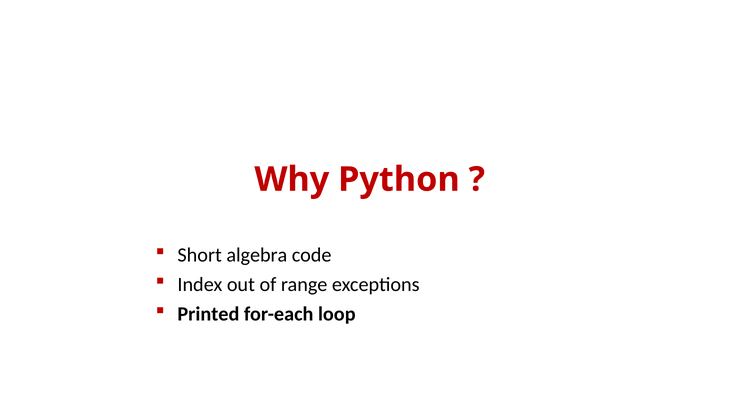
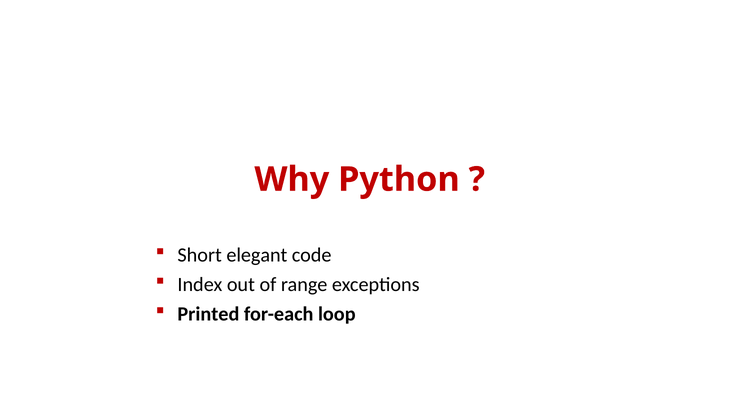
algebra: algebra -> elegant
